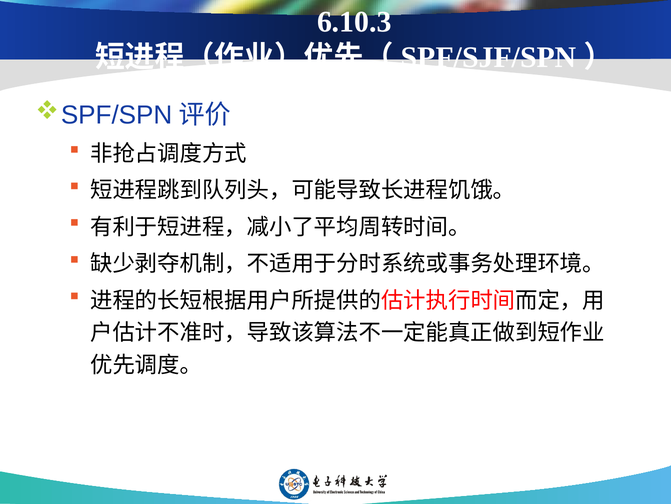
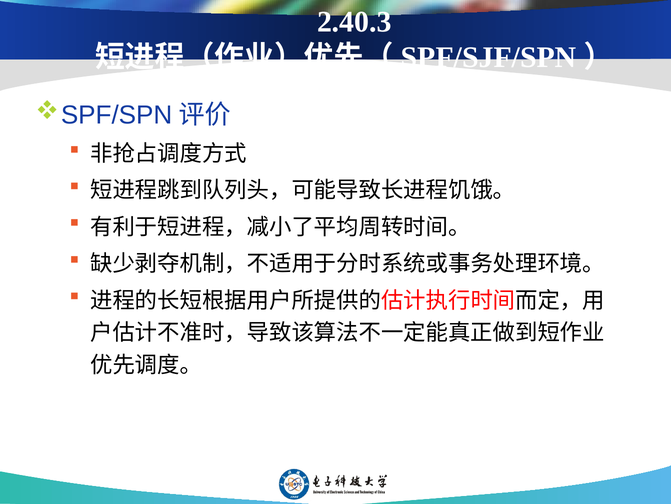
6.10.3: 6.10.3 -> 2.40.3
